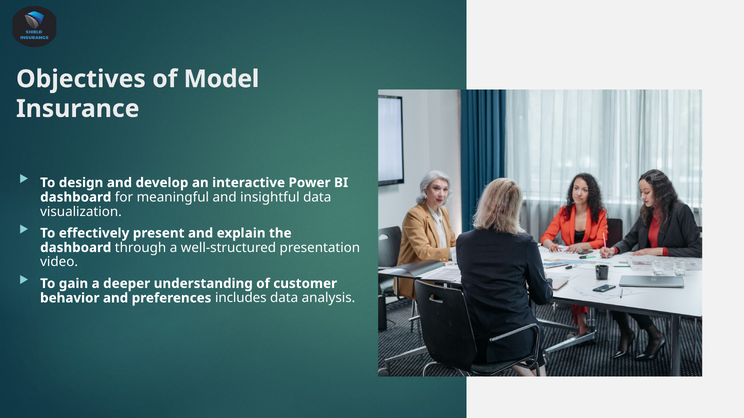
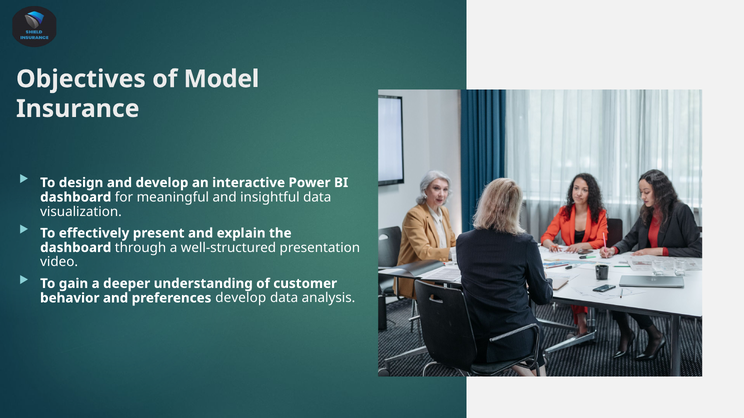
preferences includes: includes -> develop
